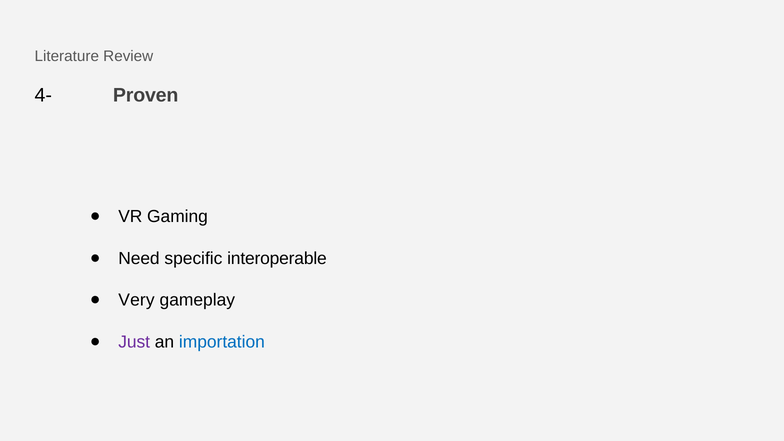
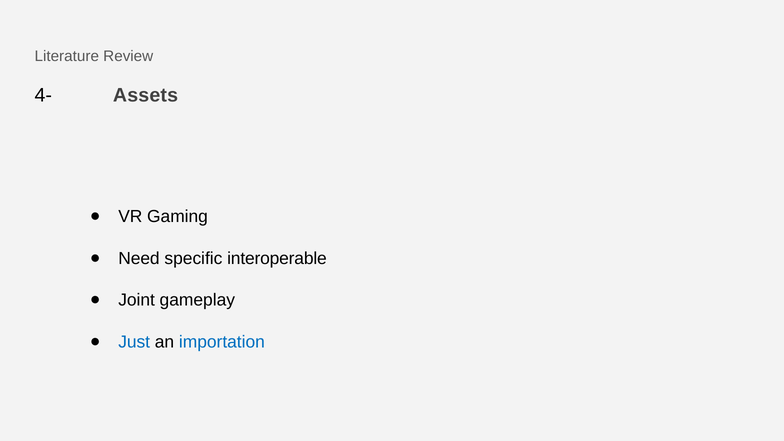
Proven: Proven -> Assets
Very: Very -> Joint
Just colour: purple -> blue
